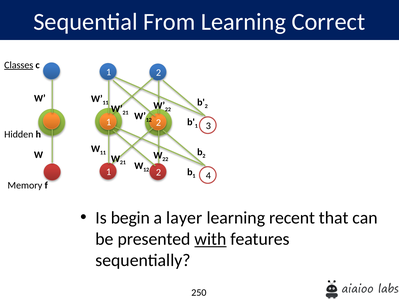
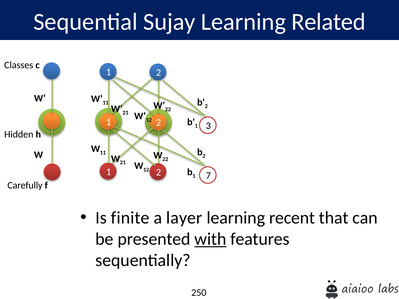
From: From -> Sujay
Correct: Correct -> Related
Classes underline: present -> none
4: 4 -> 7
Memory: Memory -> Carefully
begin: begin -> finite
